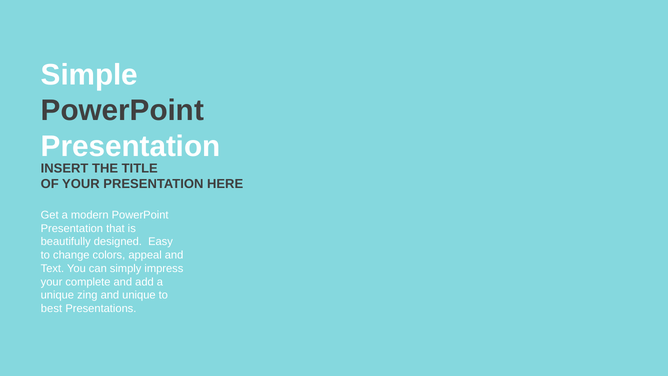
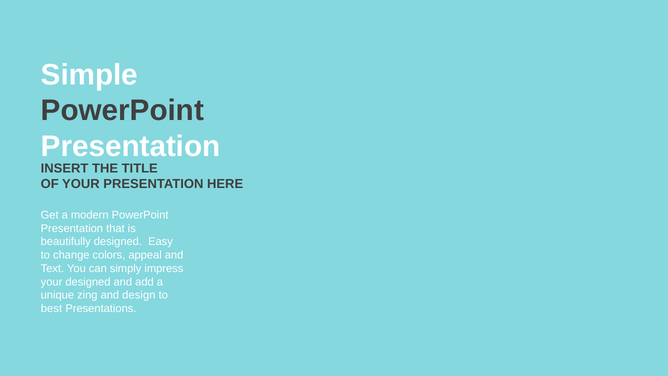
your complete: complete -> designed
and unique: unique -> design
